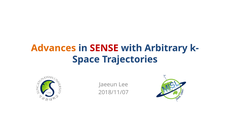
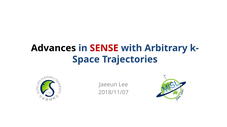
Advances colour: orange -> black
